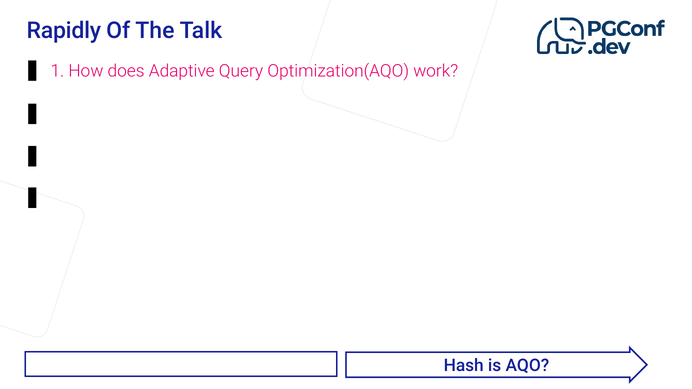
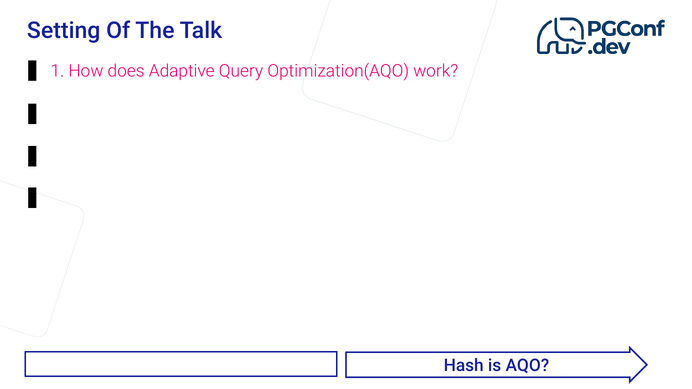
Rapidly: Rapidly -> Setting
